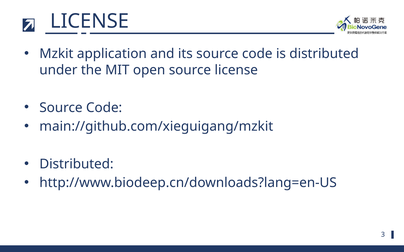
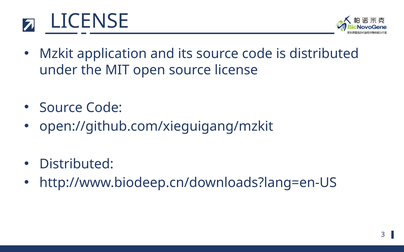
main://github.com/xieguigang/mzkit: main://github.com/xieguigang/mzkit -> open://github.com/xieguigang/mzkit
